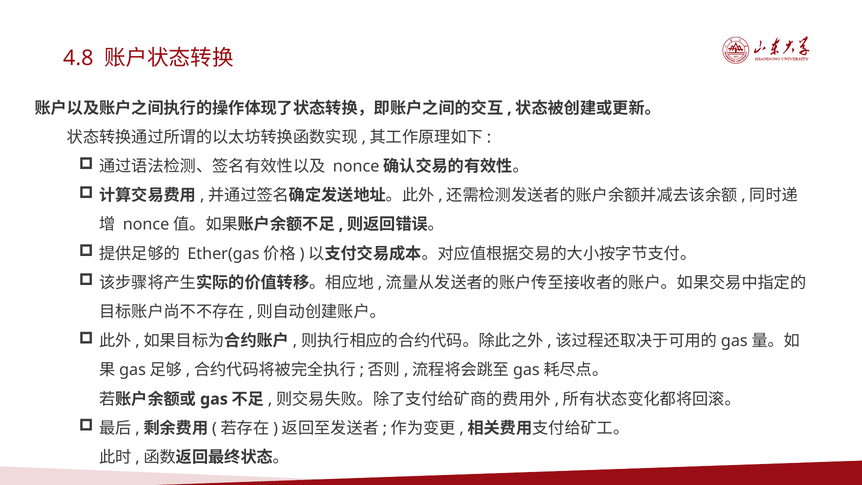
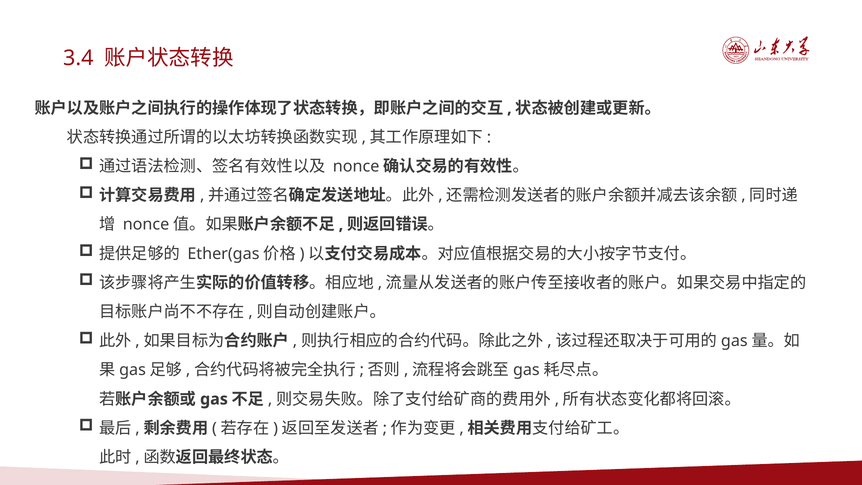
4.8: 4.8 -> 3.4
